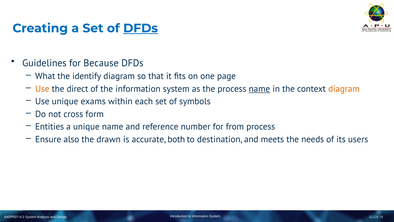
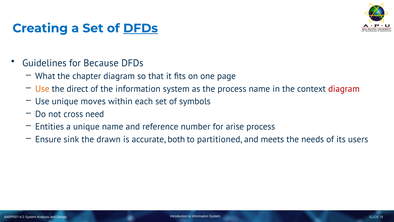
identify: identify -> chapter
name at (259, 89) underline: present -> none
diagram at (344, 89) colour: orange -> red
exams: exams -> moves
form: form -> need
from: from -> arise
also: also -> sink
destination: destination -> partitioned
